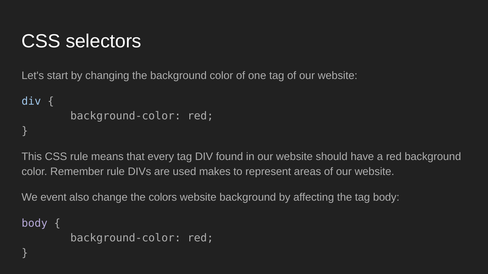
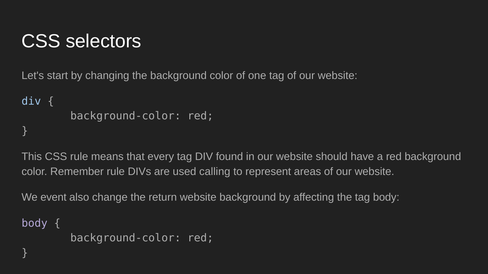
makes: makes -> calling
colors: colors -> return
